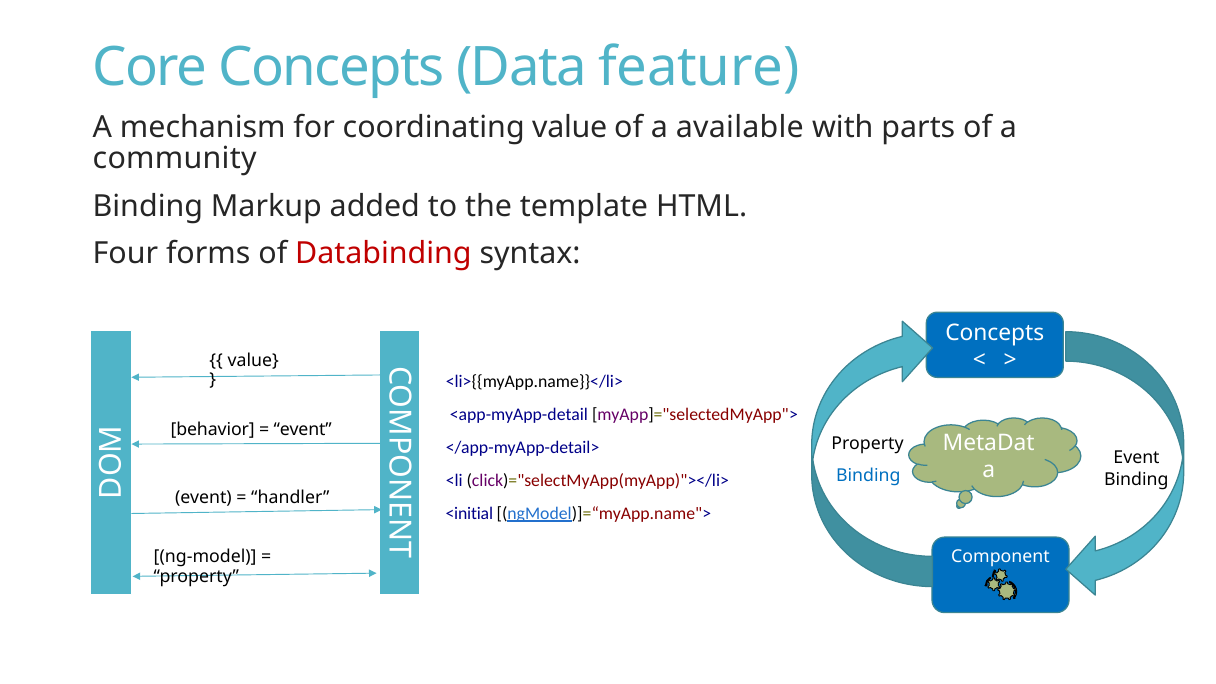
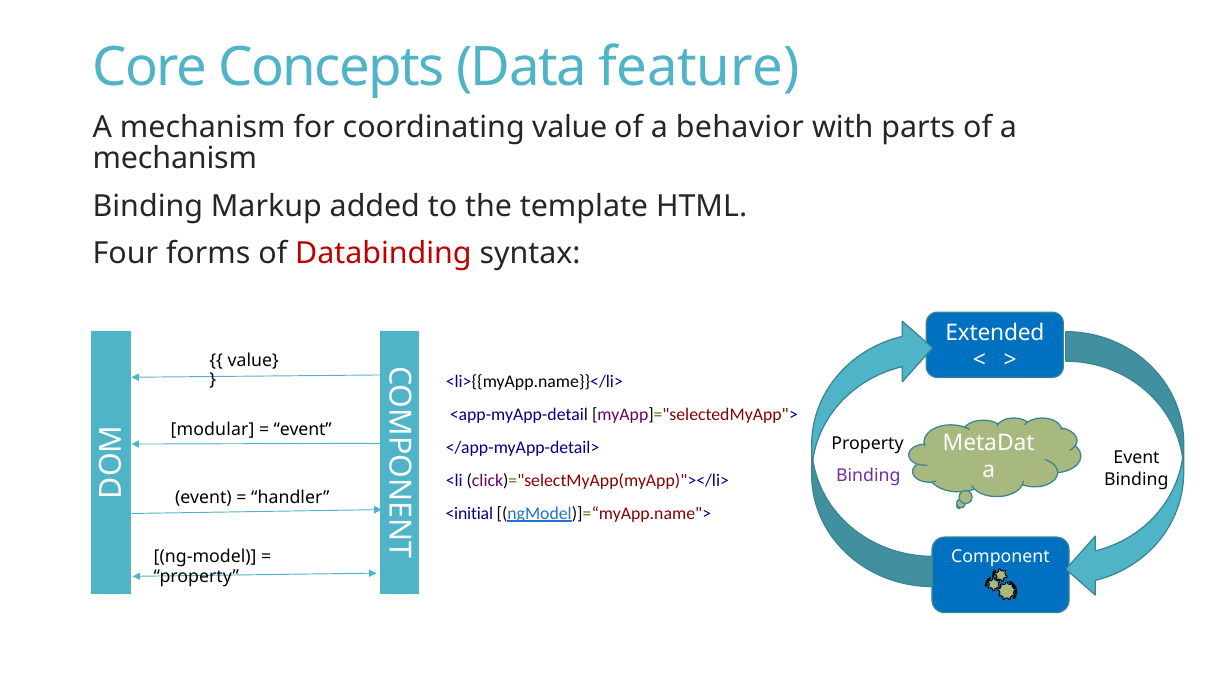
available: available -> behavior
community at (175, 159): community -> mechanism
Concepts at (995, 333): Concepts -> Extended
behavior: behavior -> modular
Binding at (868, 476) colour: blue -> purple
